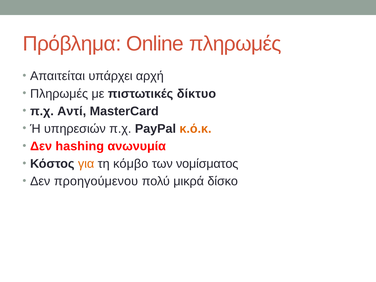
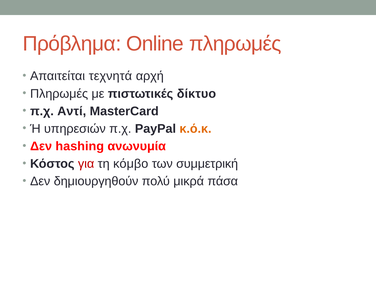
υπάρχει: υπάρχει -> τεχνητά
για colour: orange -> red
νομίσματος: νομίσματος -> συμμετρική
προηγούμενου: προηγούμενου -> δημιουργηθούν
δίσκο: δίσκο -> πάσα
